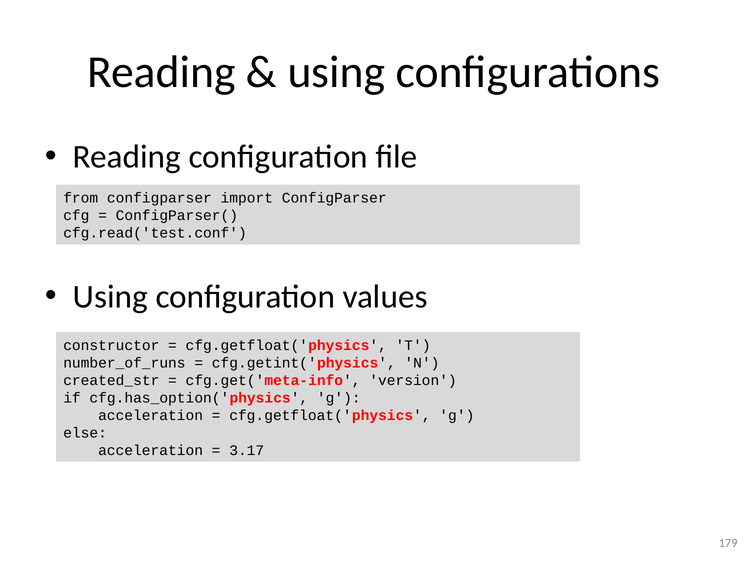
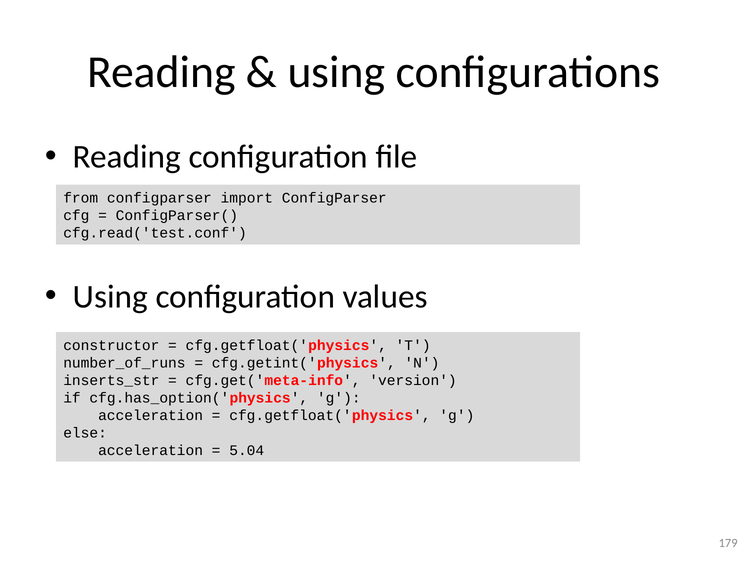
created_str: created_str -> inserts_str
3.17: 3.17 -> 5.04
